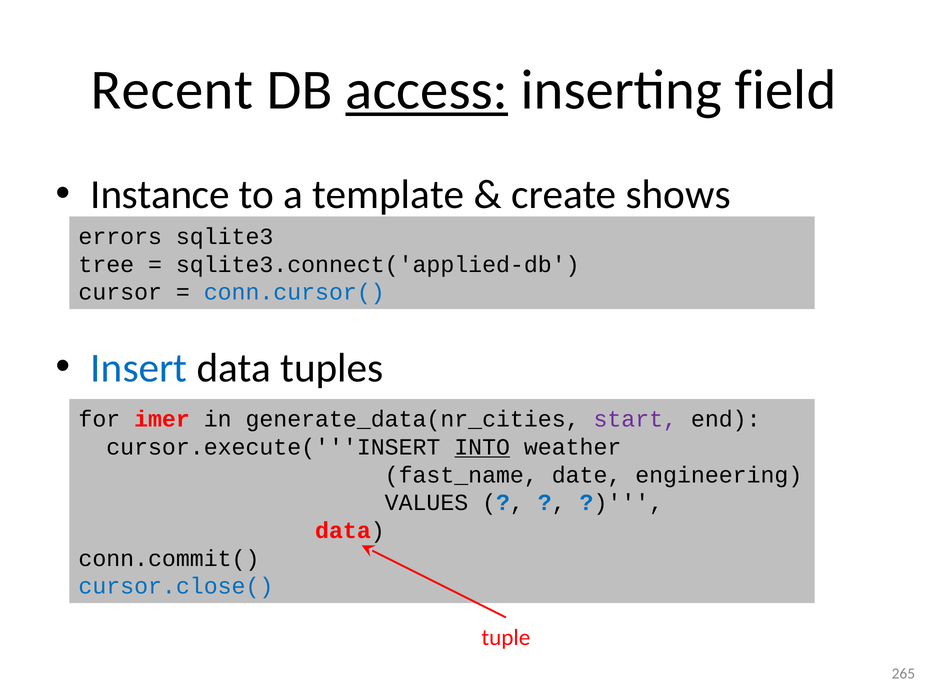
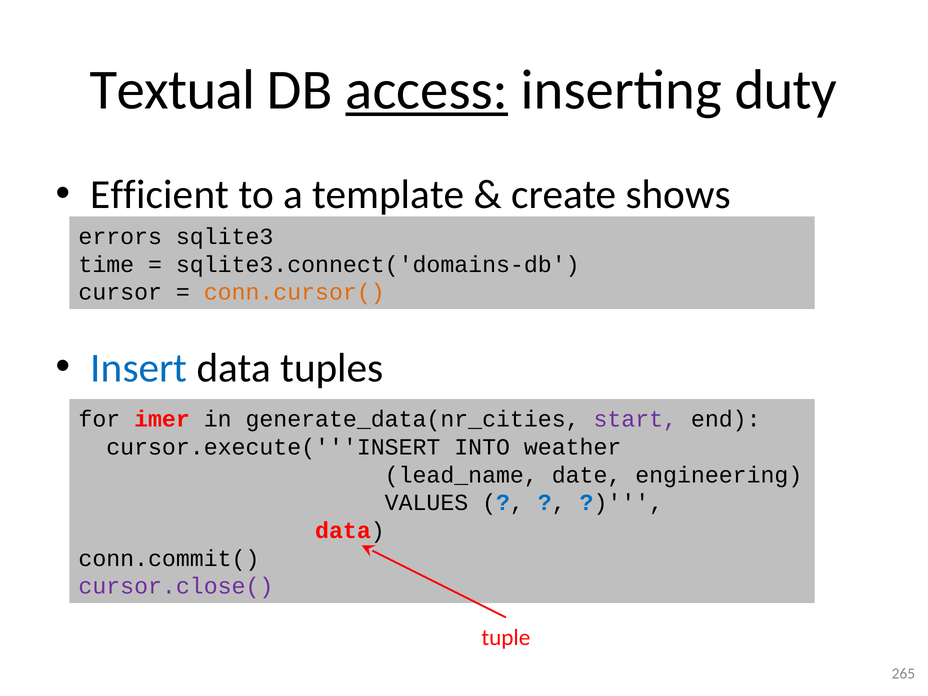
Recent: Recent -> Textual
field: field -> duty
Instance: Instance -> Efficient
tree: tree -> time
sqlite3.connect('applied-db: sqlite3.connect('applied-db -> sqlite3.connect('domains-db
conn.cursor( colour: blue -> orange
INTO underline: present -> none
fast_name: fast_name -> lead_name
cursor.close( colour: blue -> purple
